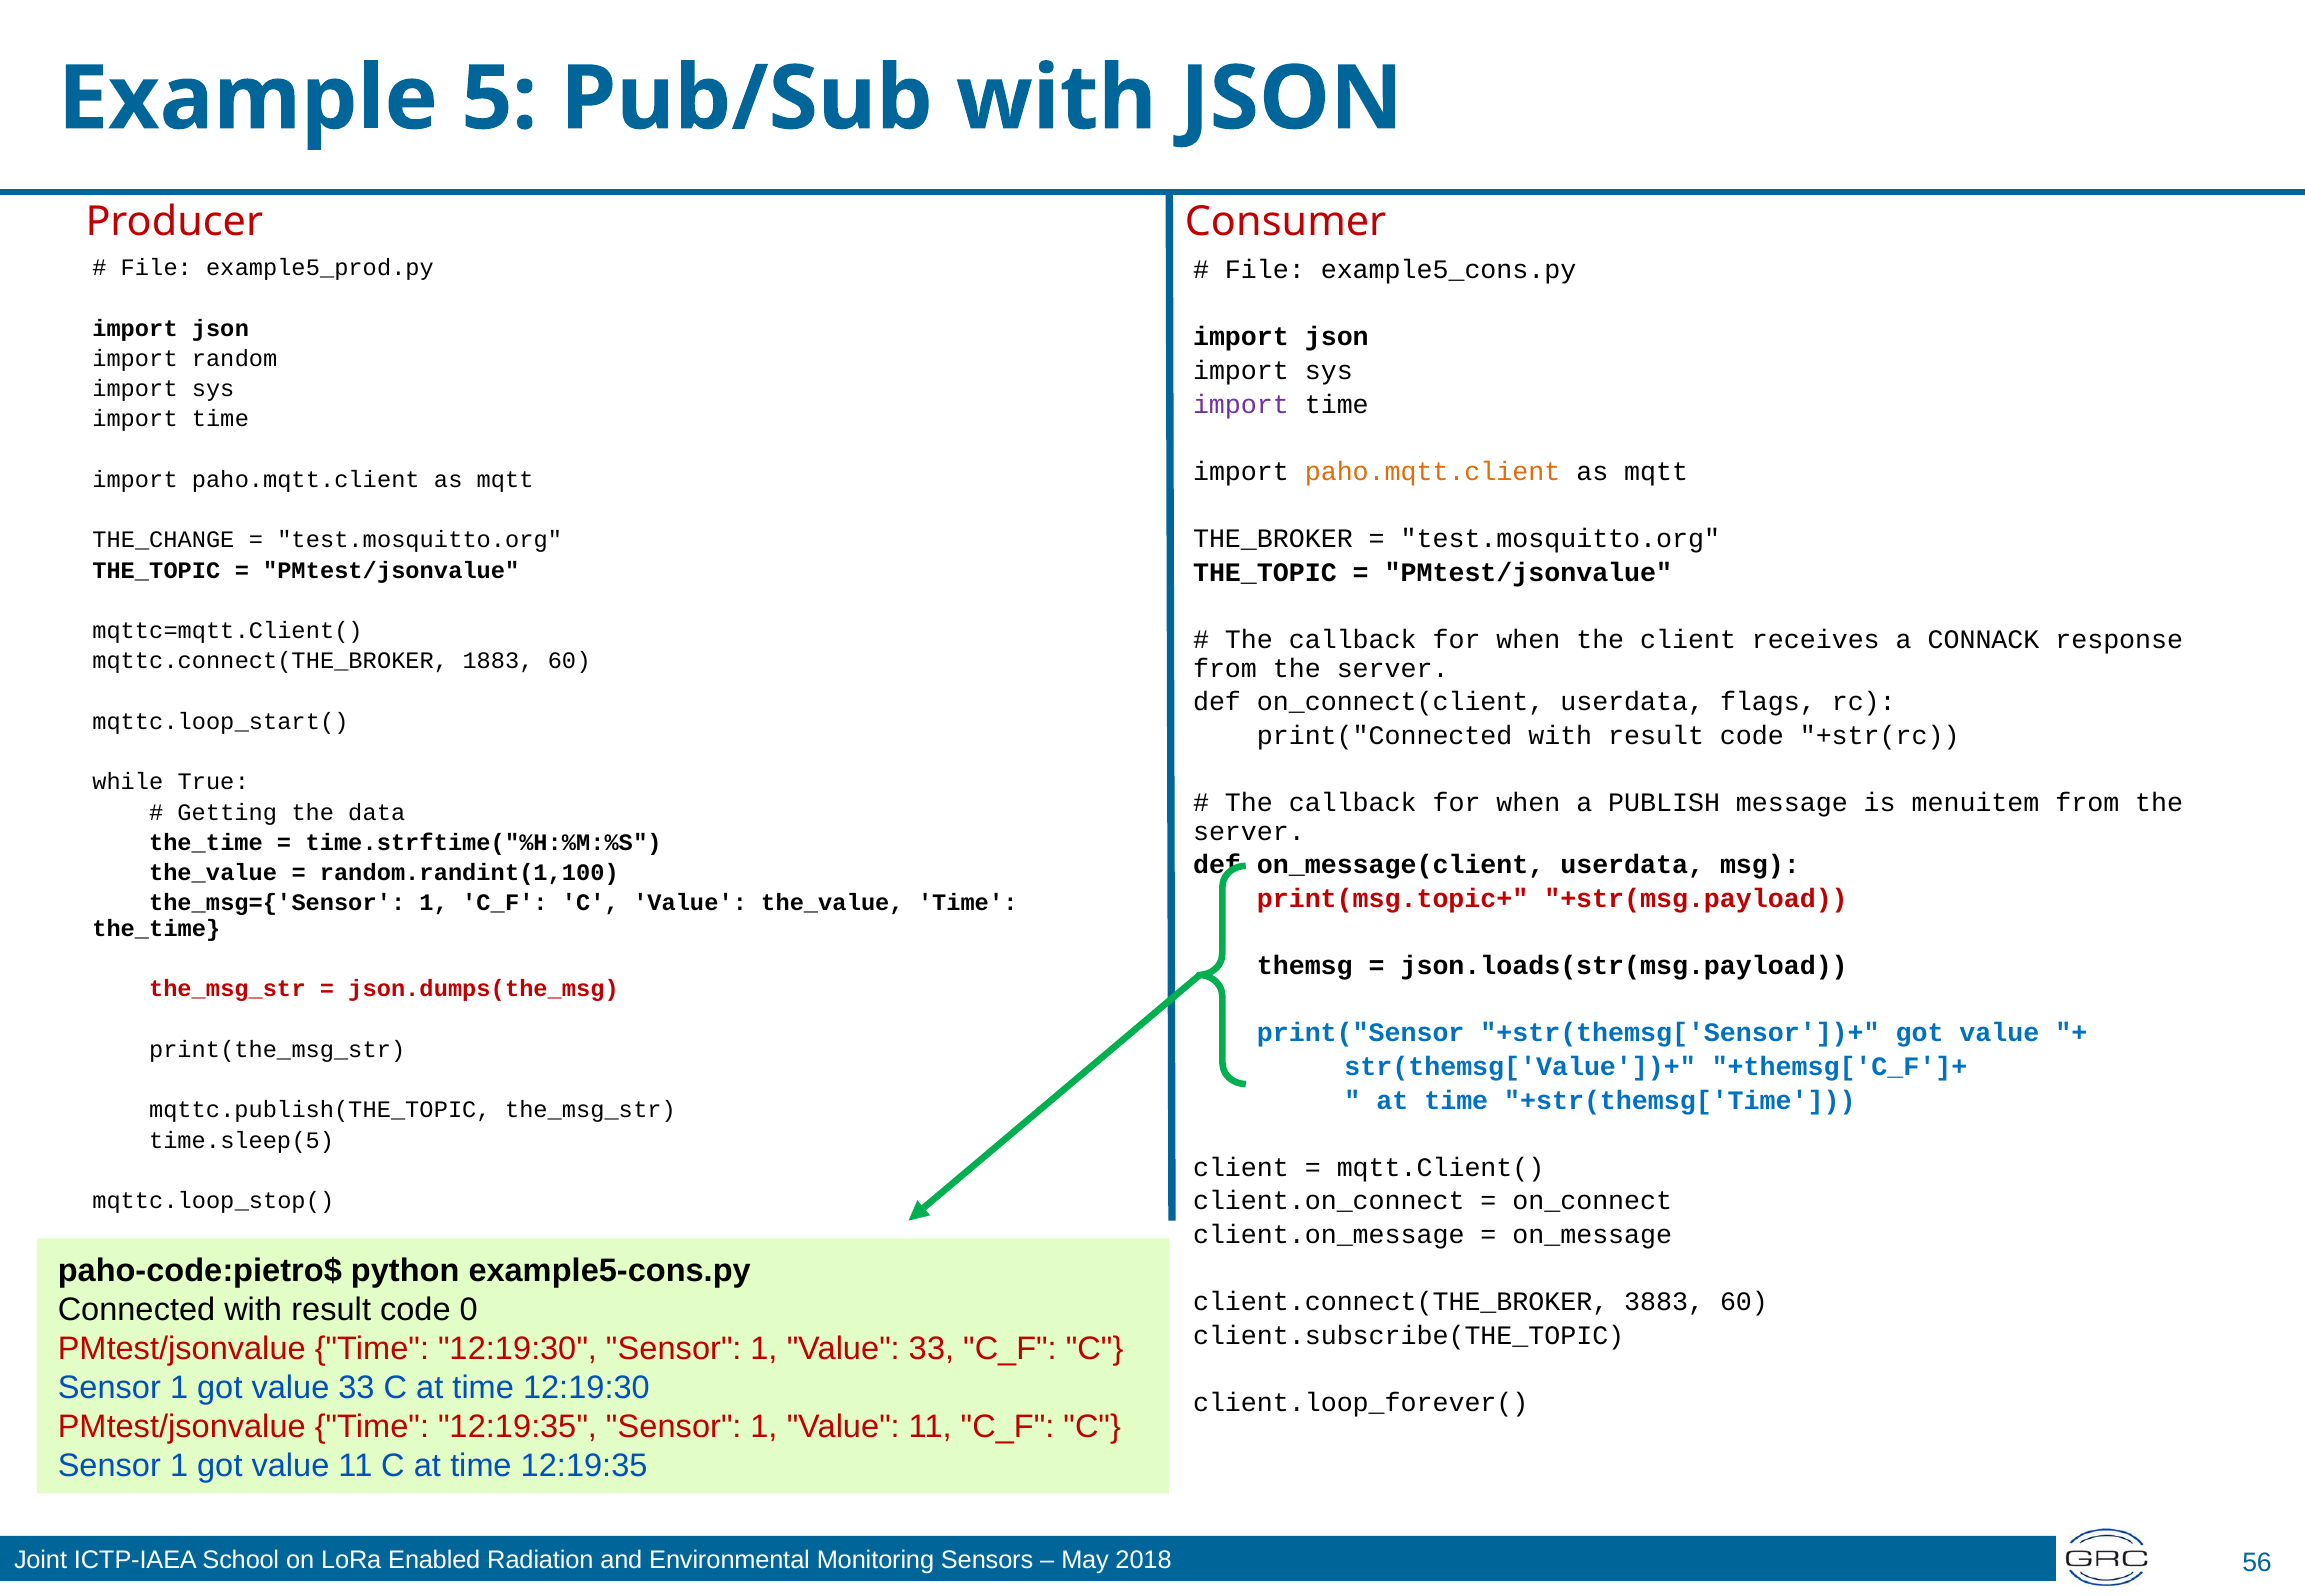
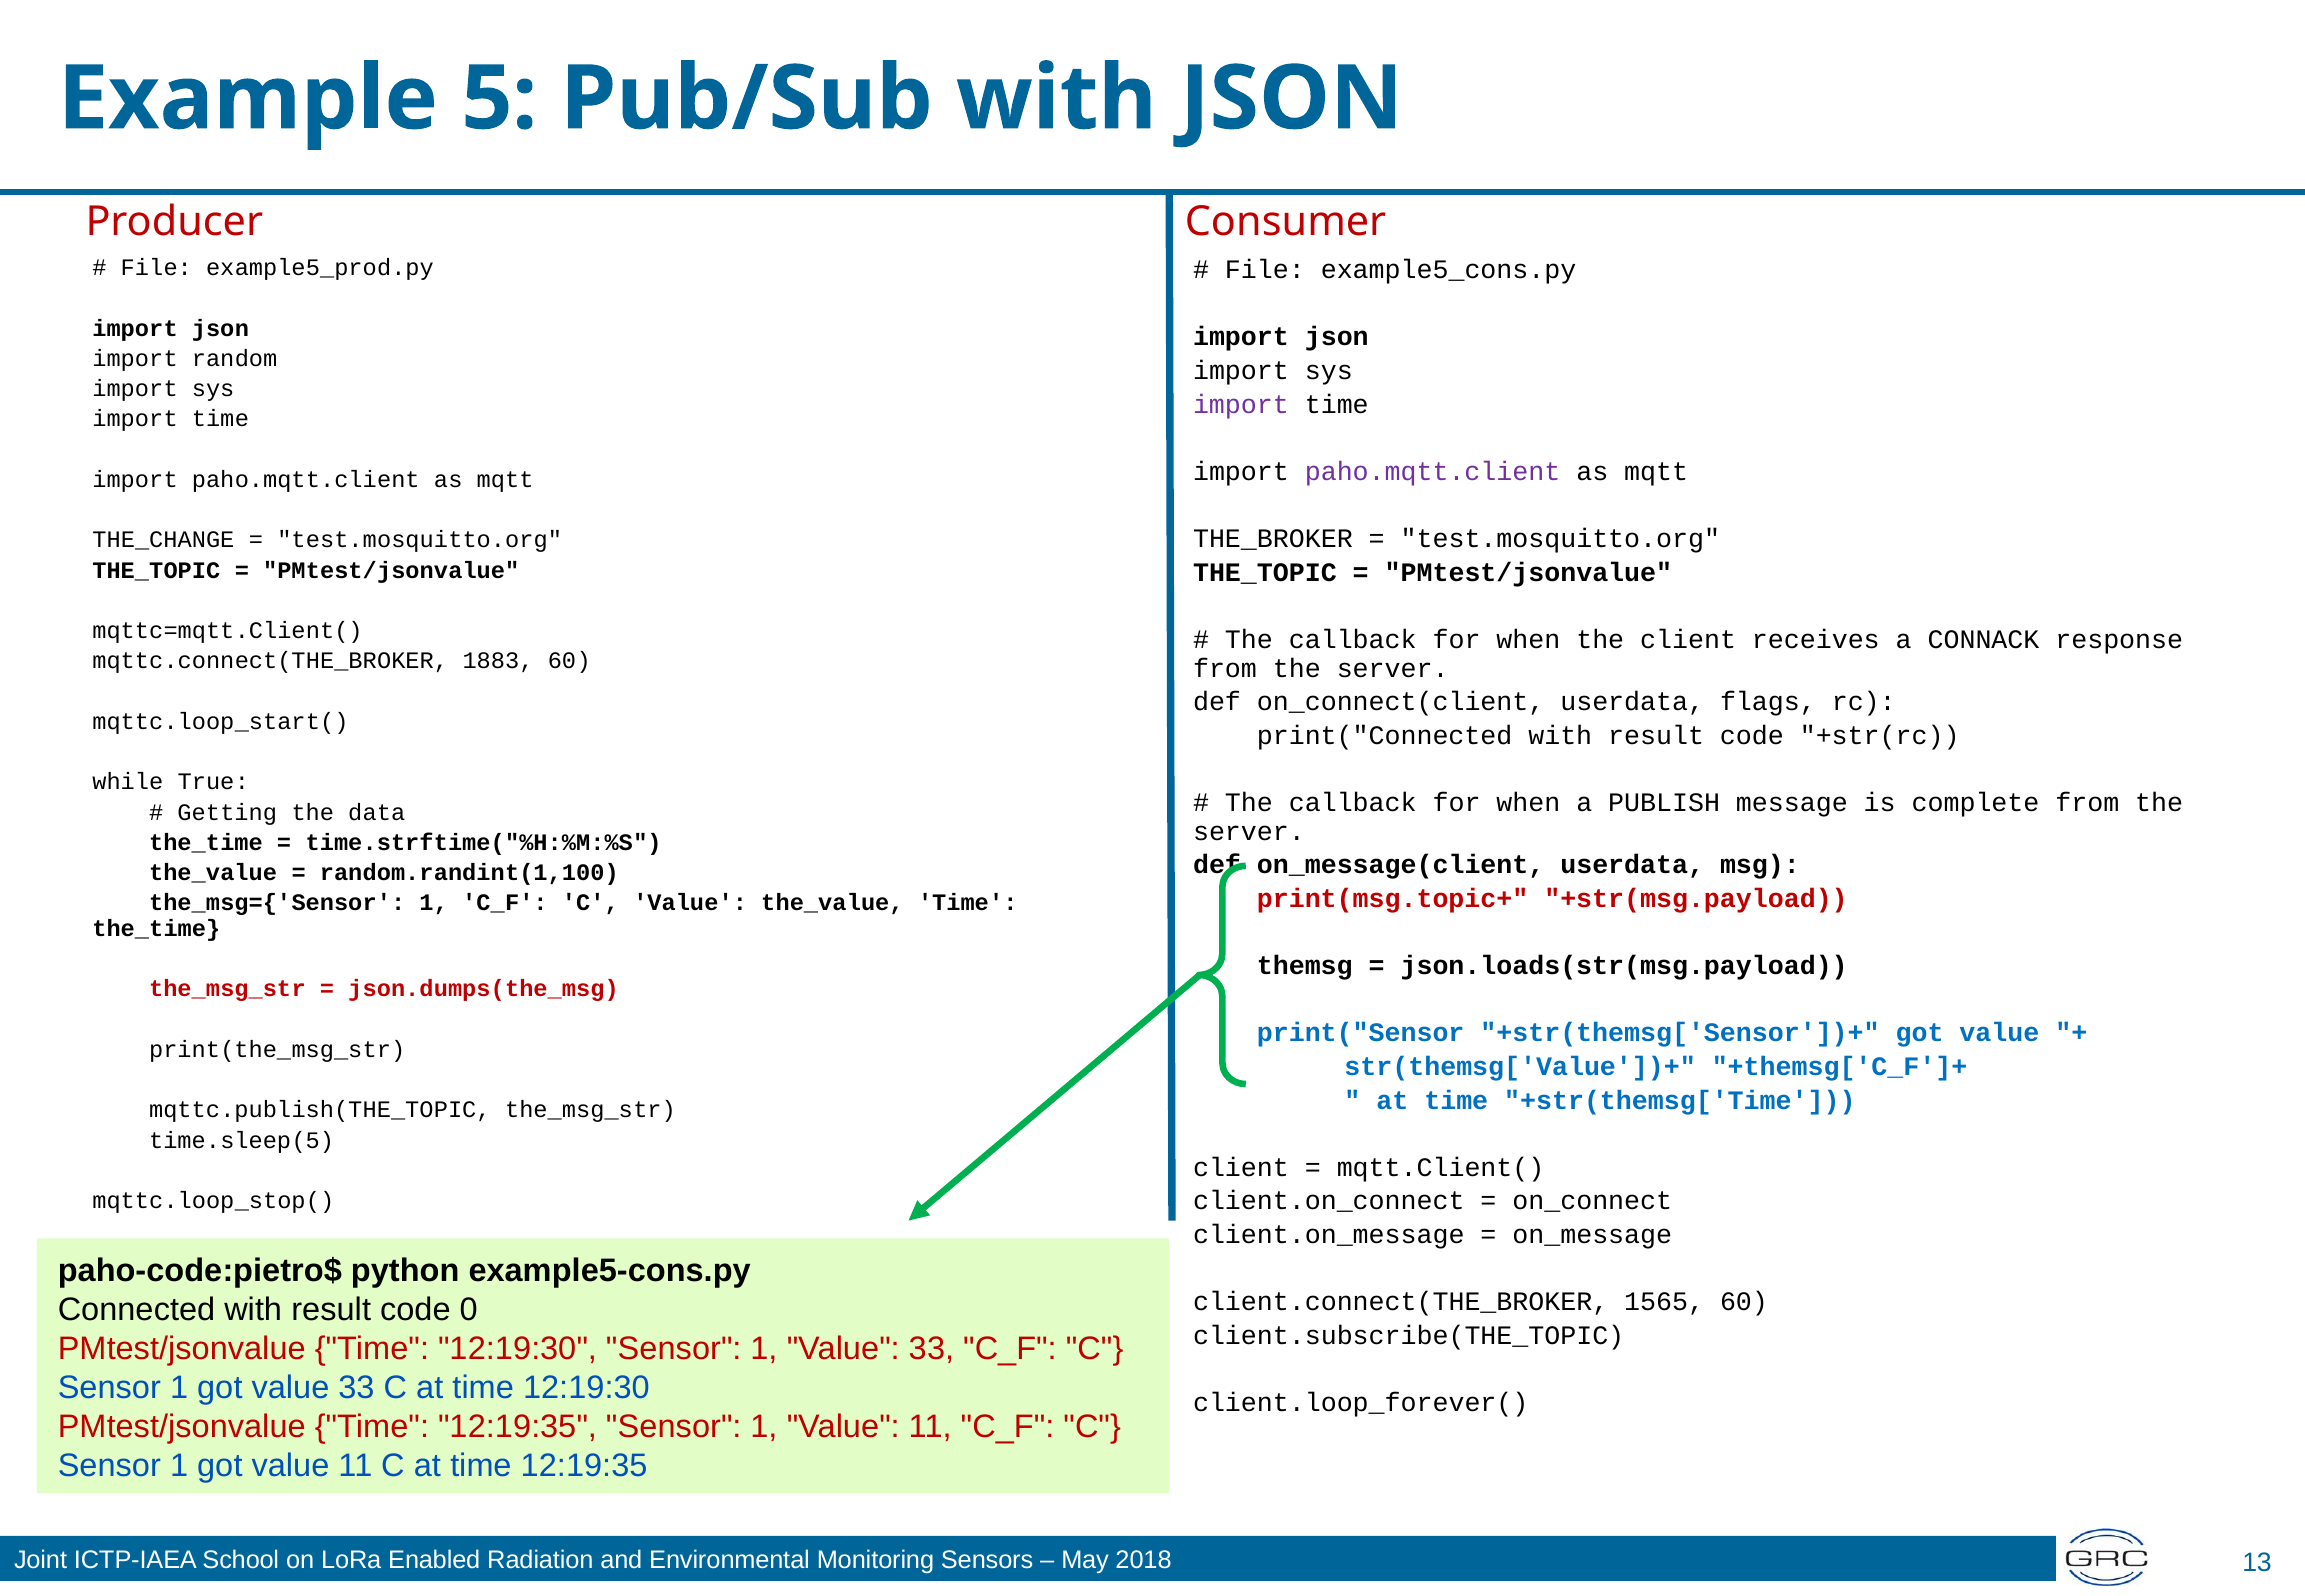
paho.mqtt.client at (1433, 471) colour: orange -> purple
menuitem: menuitem -> complete
3883: 3883 -> 1565
56: 56 -> 13
